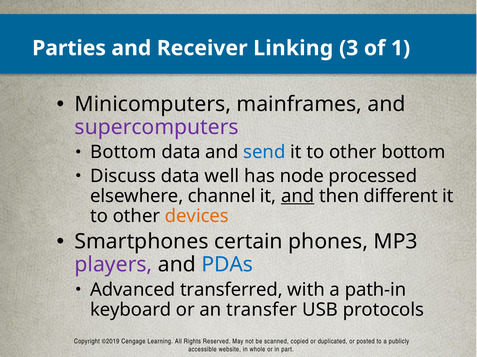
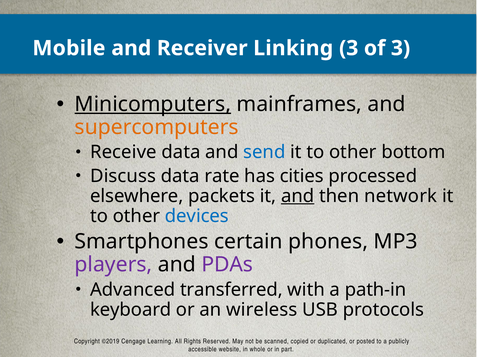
Parties: Parties -> Mobile
of 1: 1 -> 3
Minicomputers underline: none -> present
supercomputers colour: purple -> orange
Bottom at (123, 153): Bottom -> Receive
well: well -> rate
node: node -> cities
channel: channel -> packets
different: different -> network
devices colour: orange -> blue
PDAs colour: blue -> purple
transfer: transfer -> wireless
